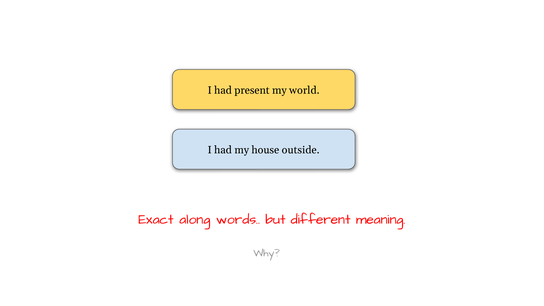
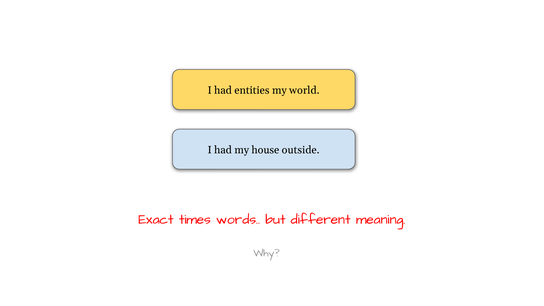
present: present -> entities
along: along -> times
